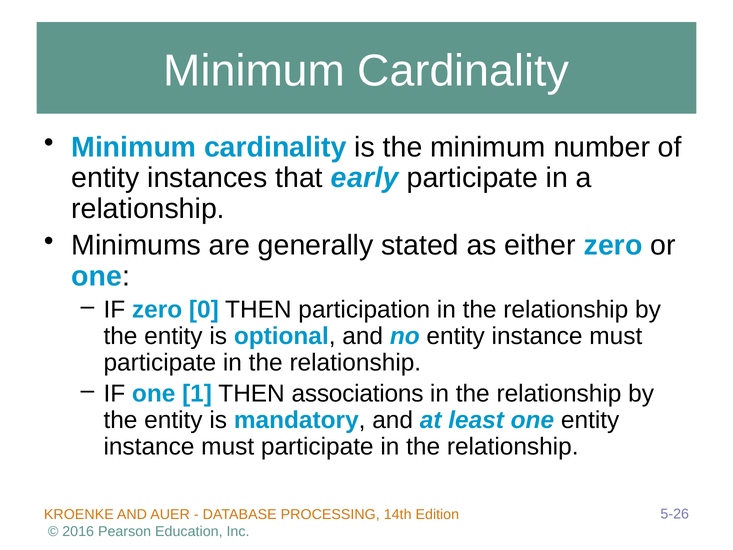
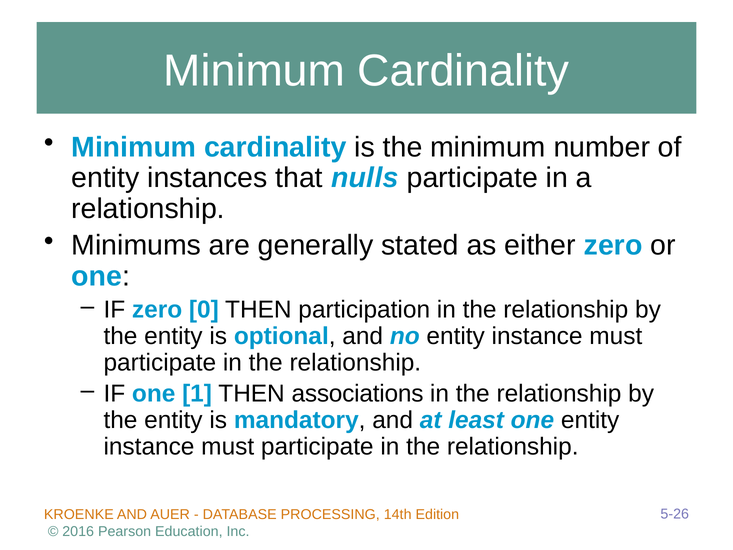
early: early -> nulls
